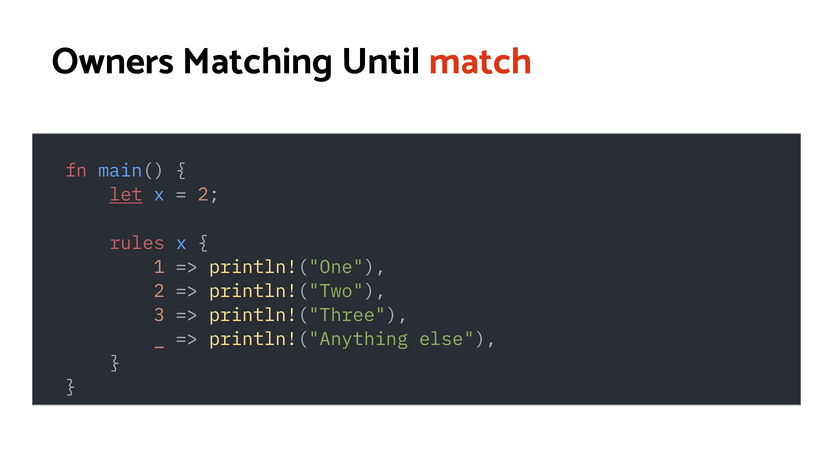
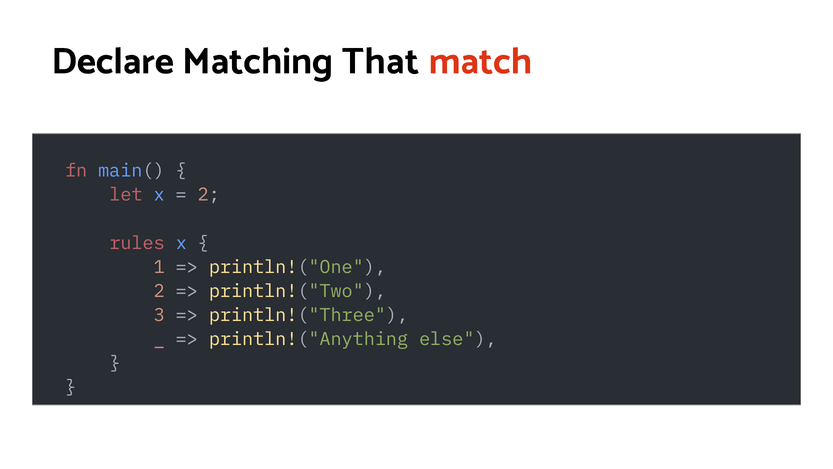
Owners: Owners -> Declare
Until: Until -> That
let underline: present -> none
